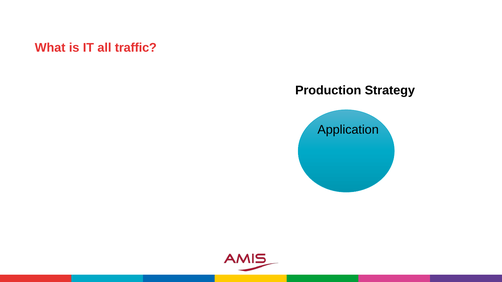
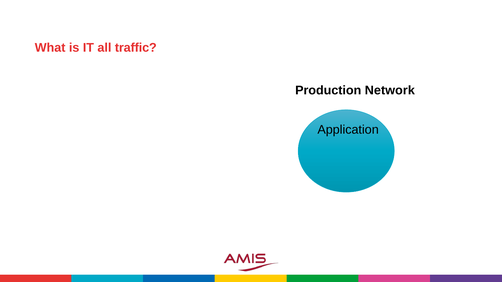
Strategy: Strategy -> Network
